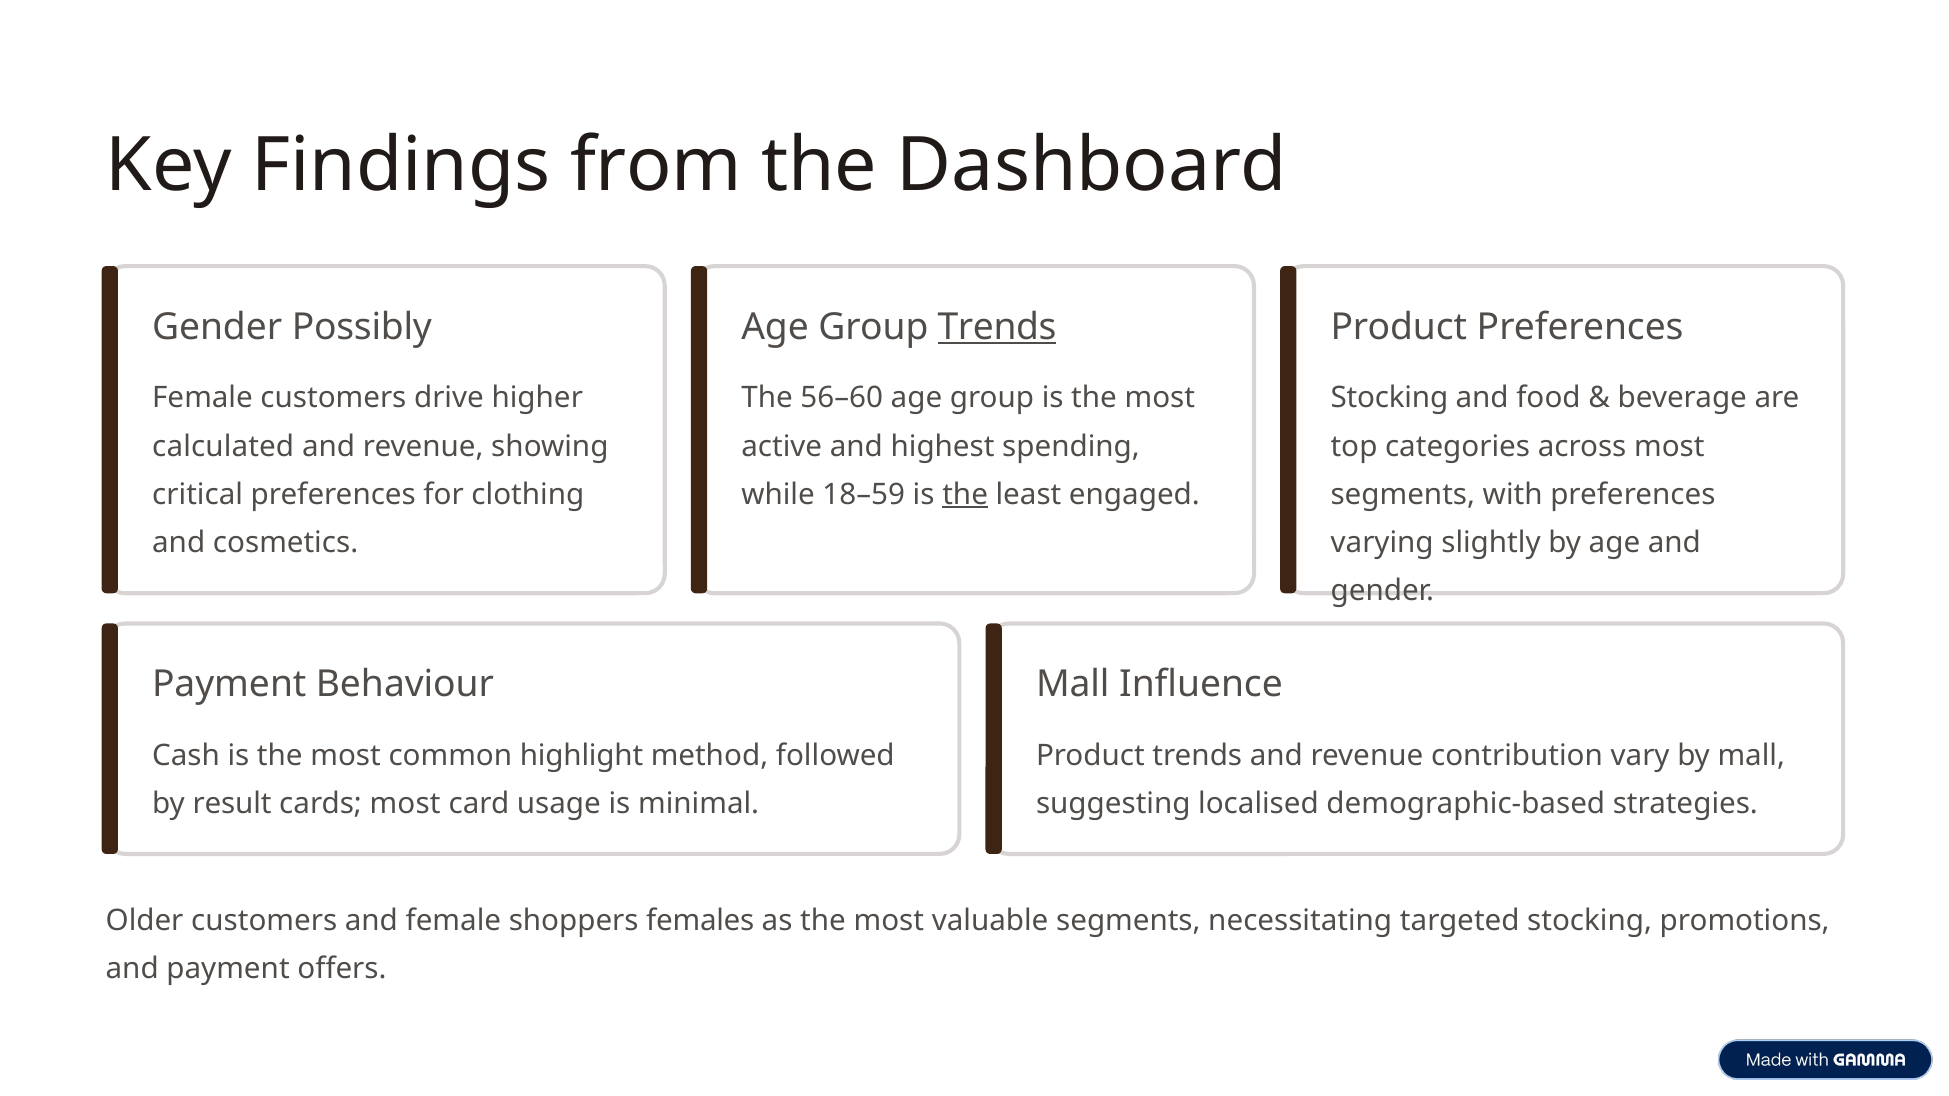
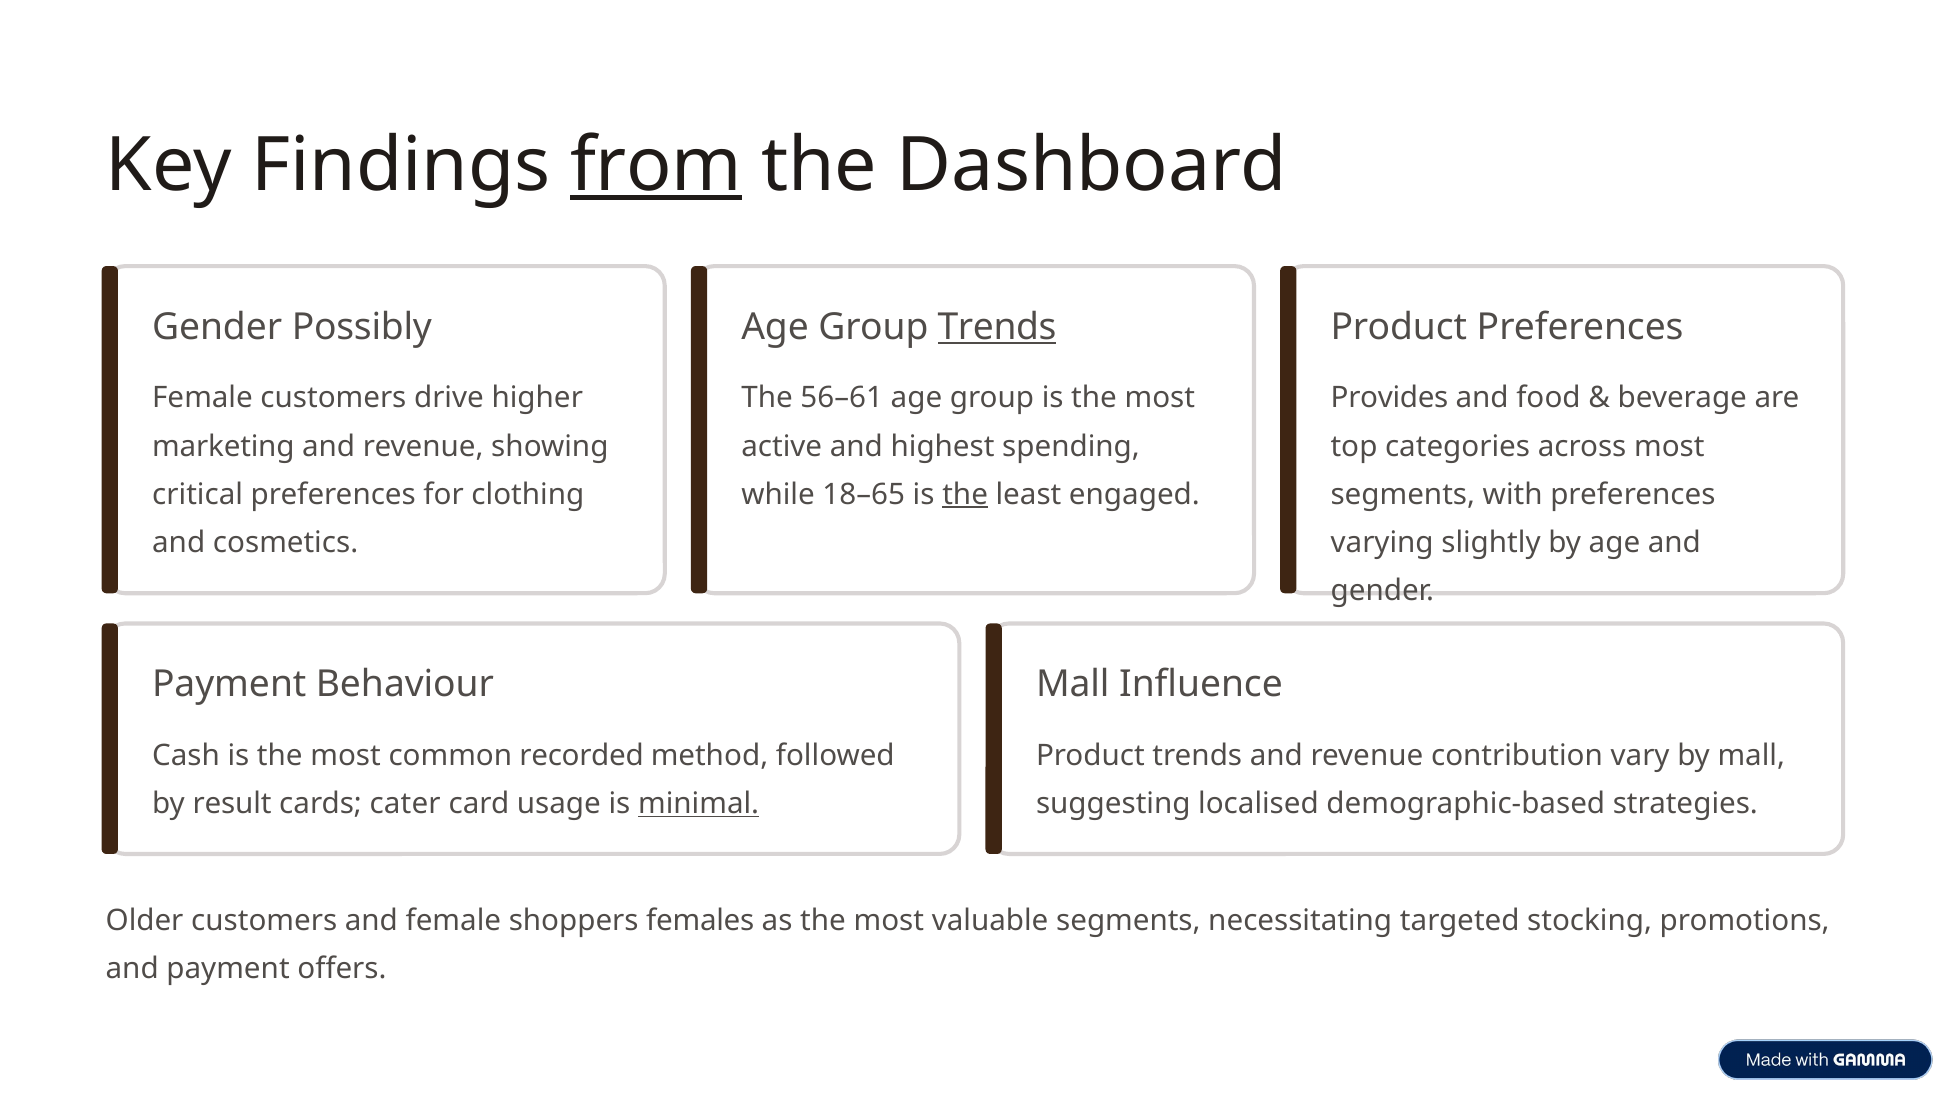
from underline: none -> present
56–60: 56–60 -> 56–61
Stocking at (1389, 398): Stocking -> Provides
calculated: calculated -> marketing
18–59: 18–59 -> 18–65
highlight: highlight -> recorded
cards most: most -> cater
minimal underline: none -> present
